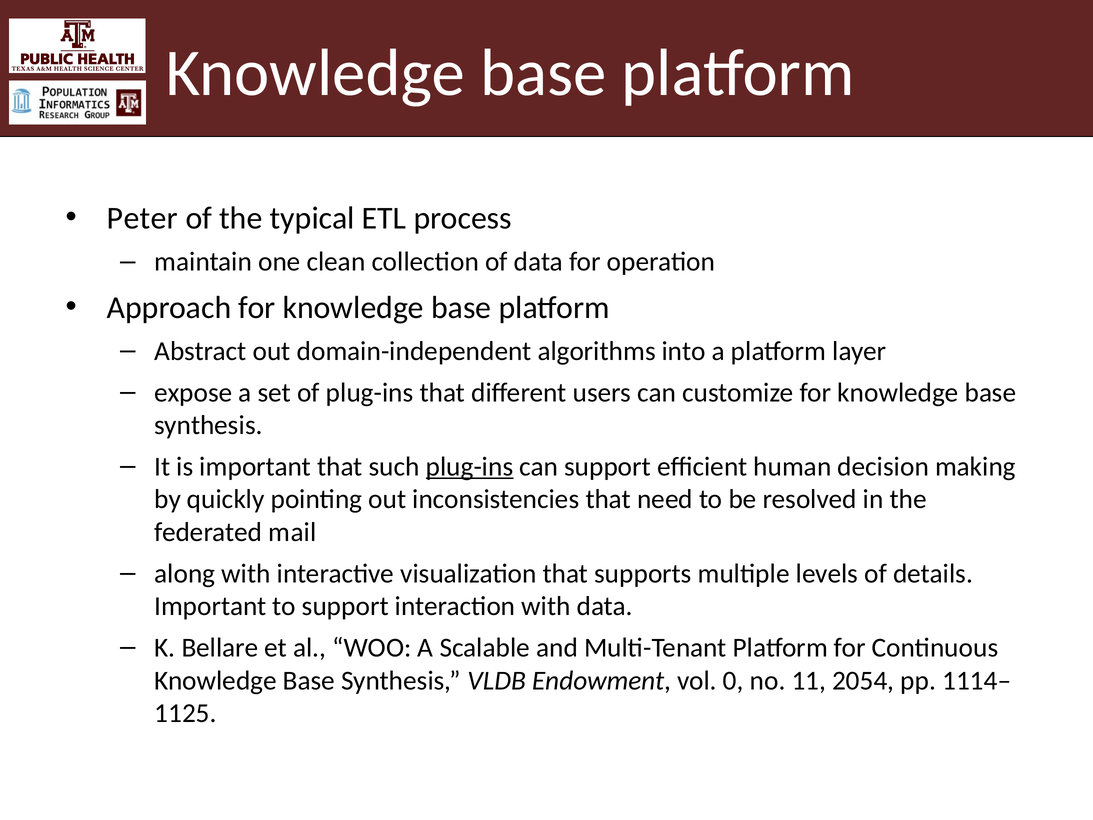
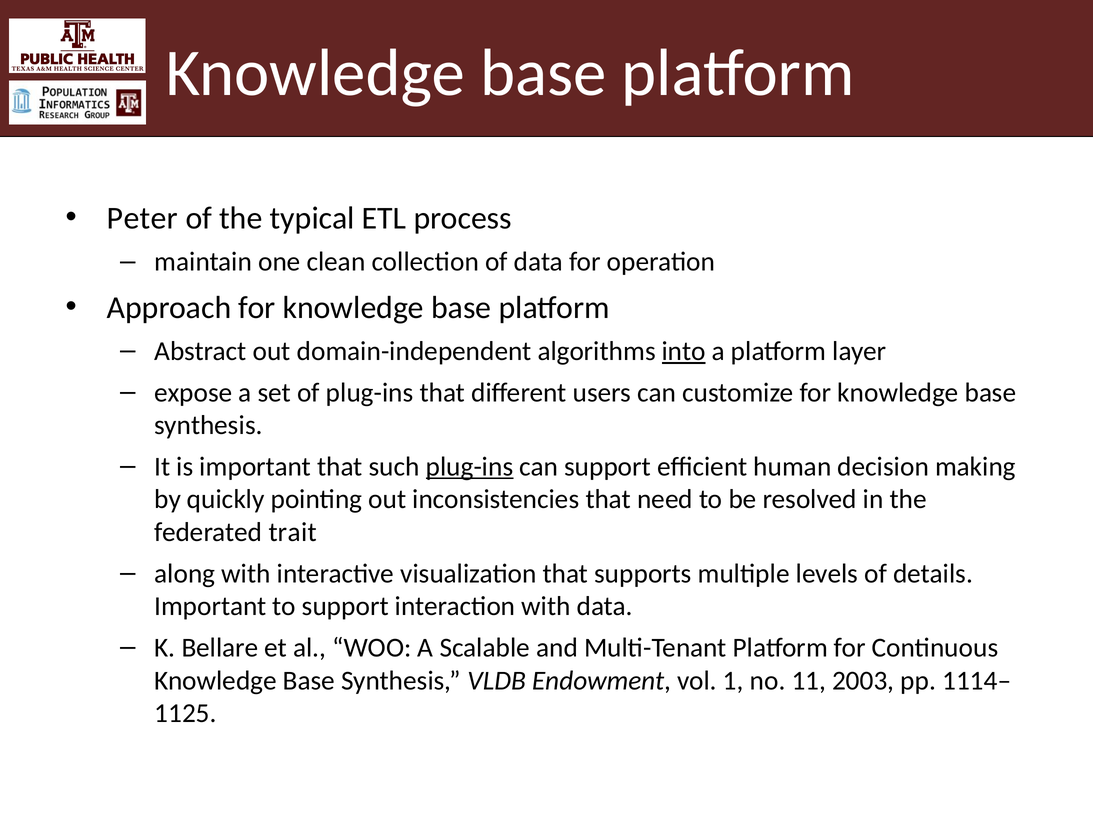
into underline: none -> present
mail: mail -> trait
0: 0 -> 1
2054: 2054 -> 2003
